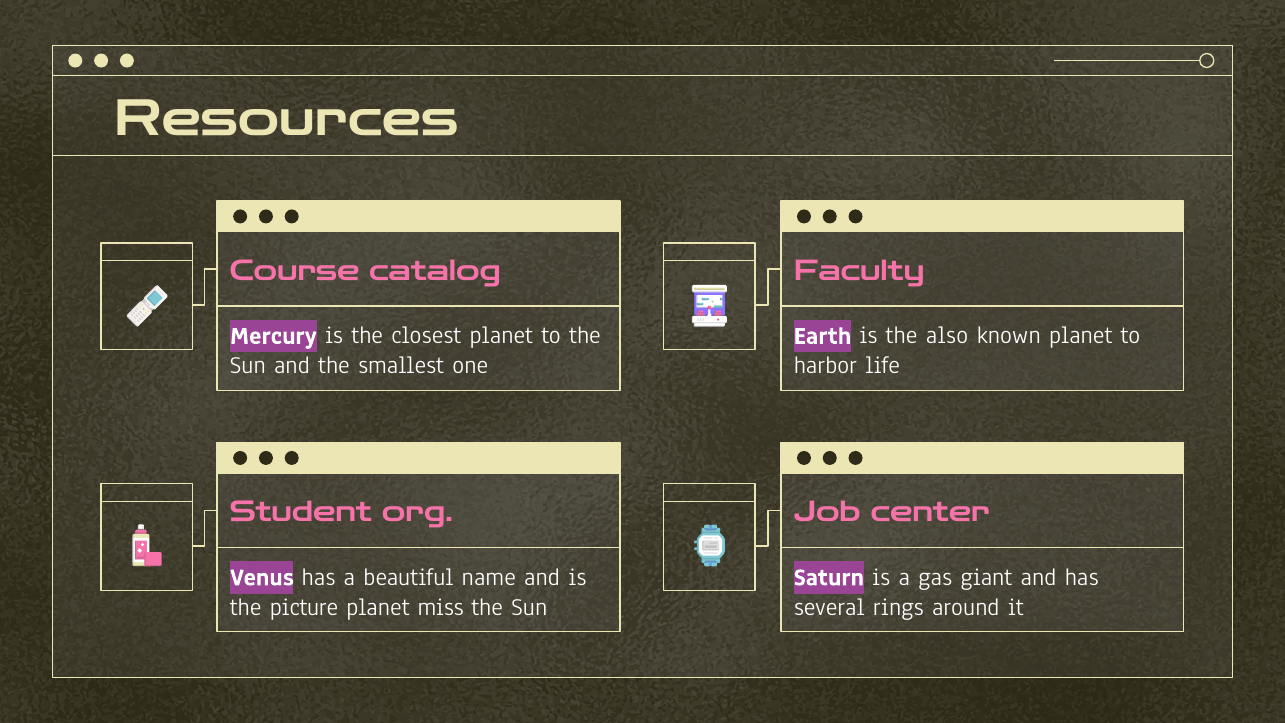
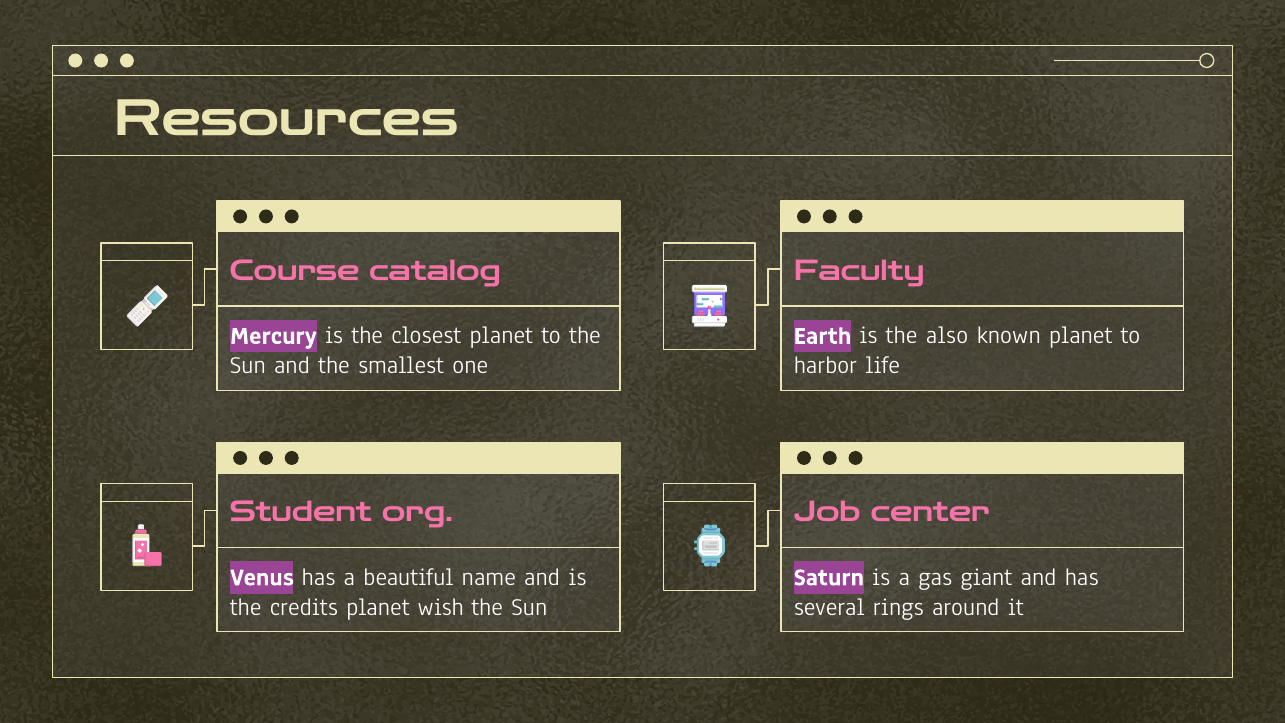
picture: picture -> credits
miss: miss -> wish
